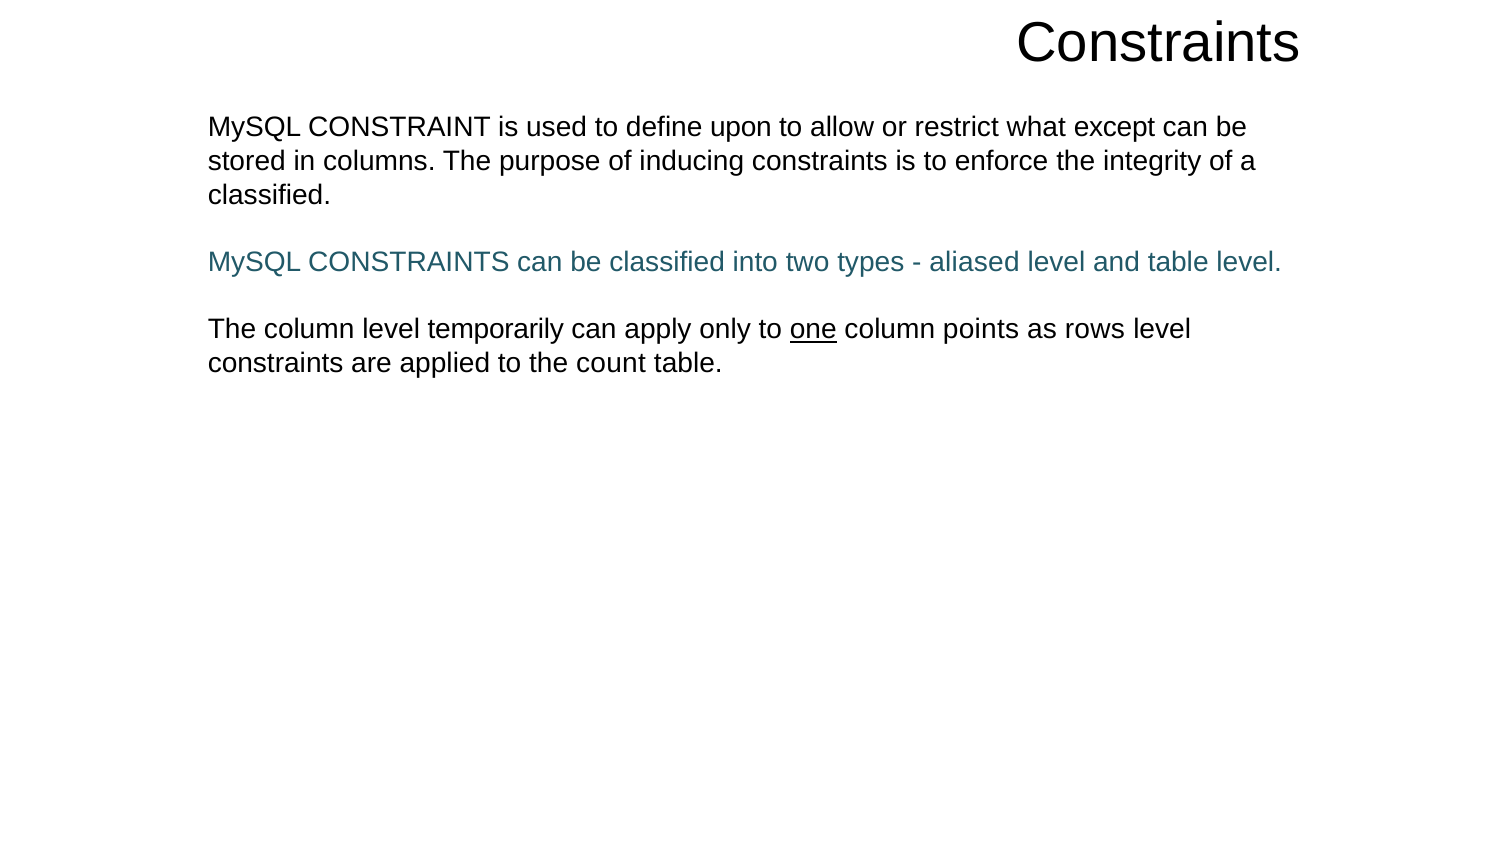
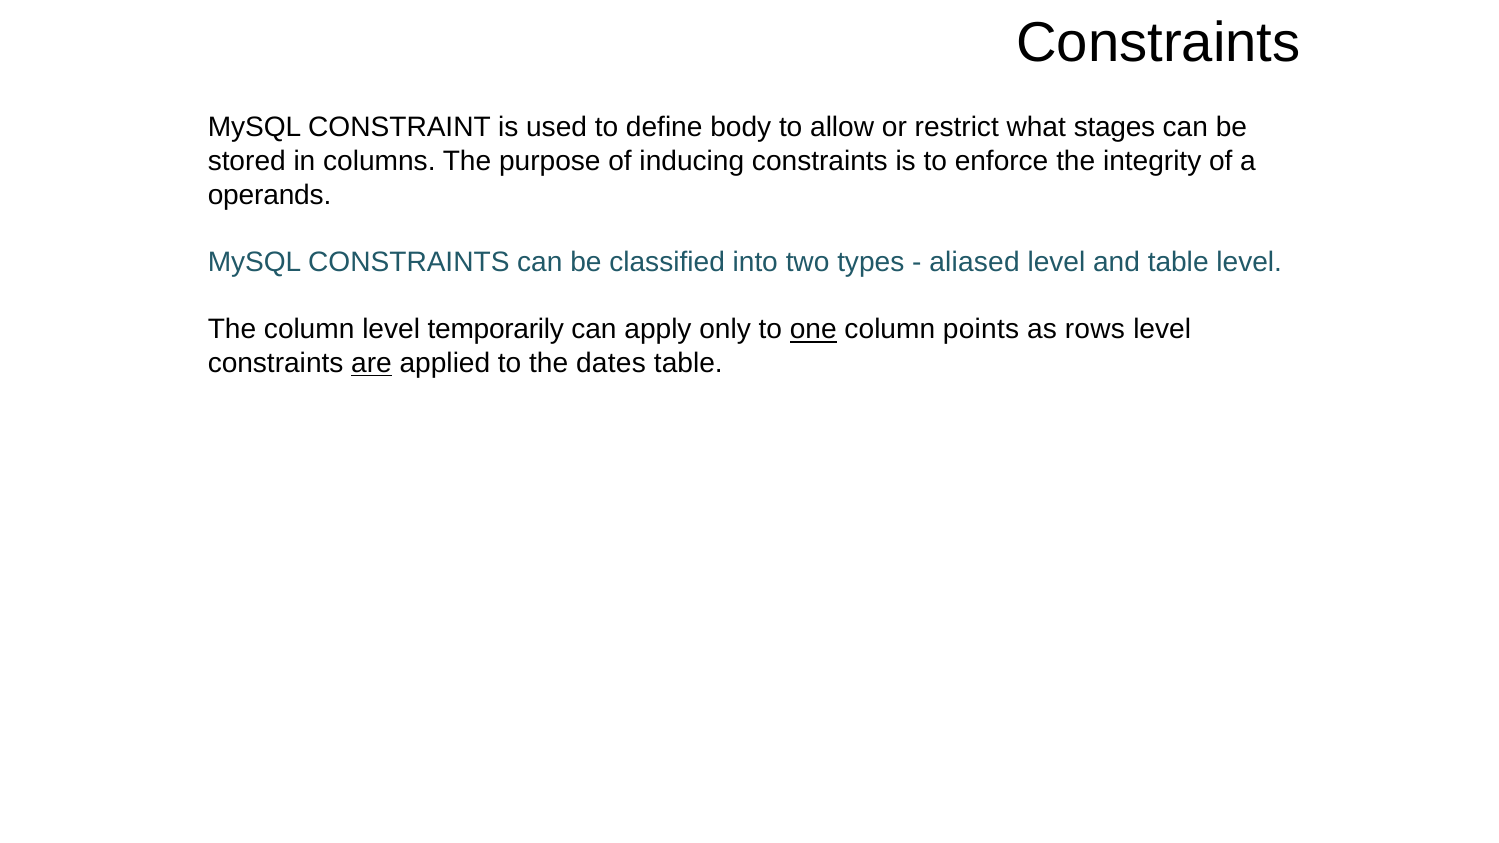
upon: upon -> body
except: except -> stages
classified at (269, 195): classified -> operands
are underline: none -> present
count: count -> dates
